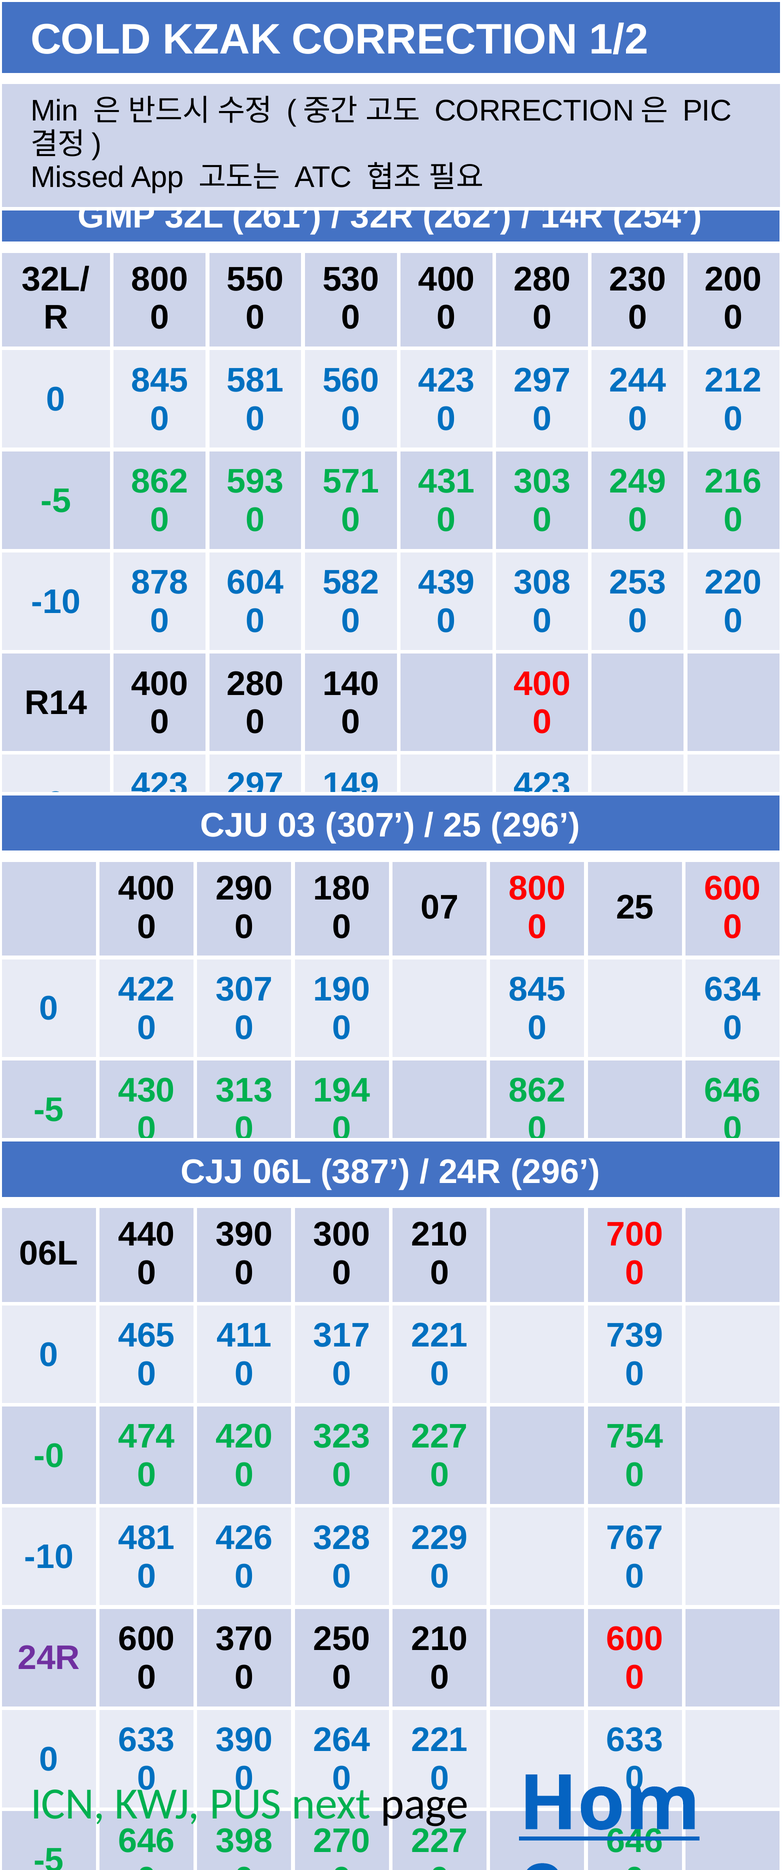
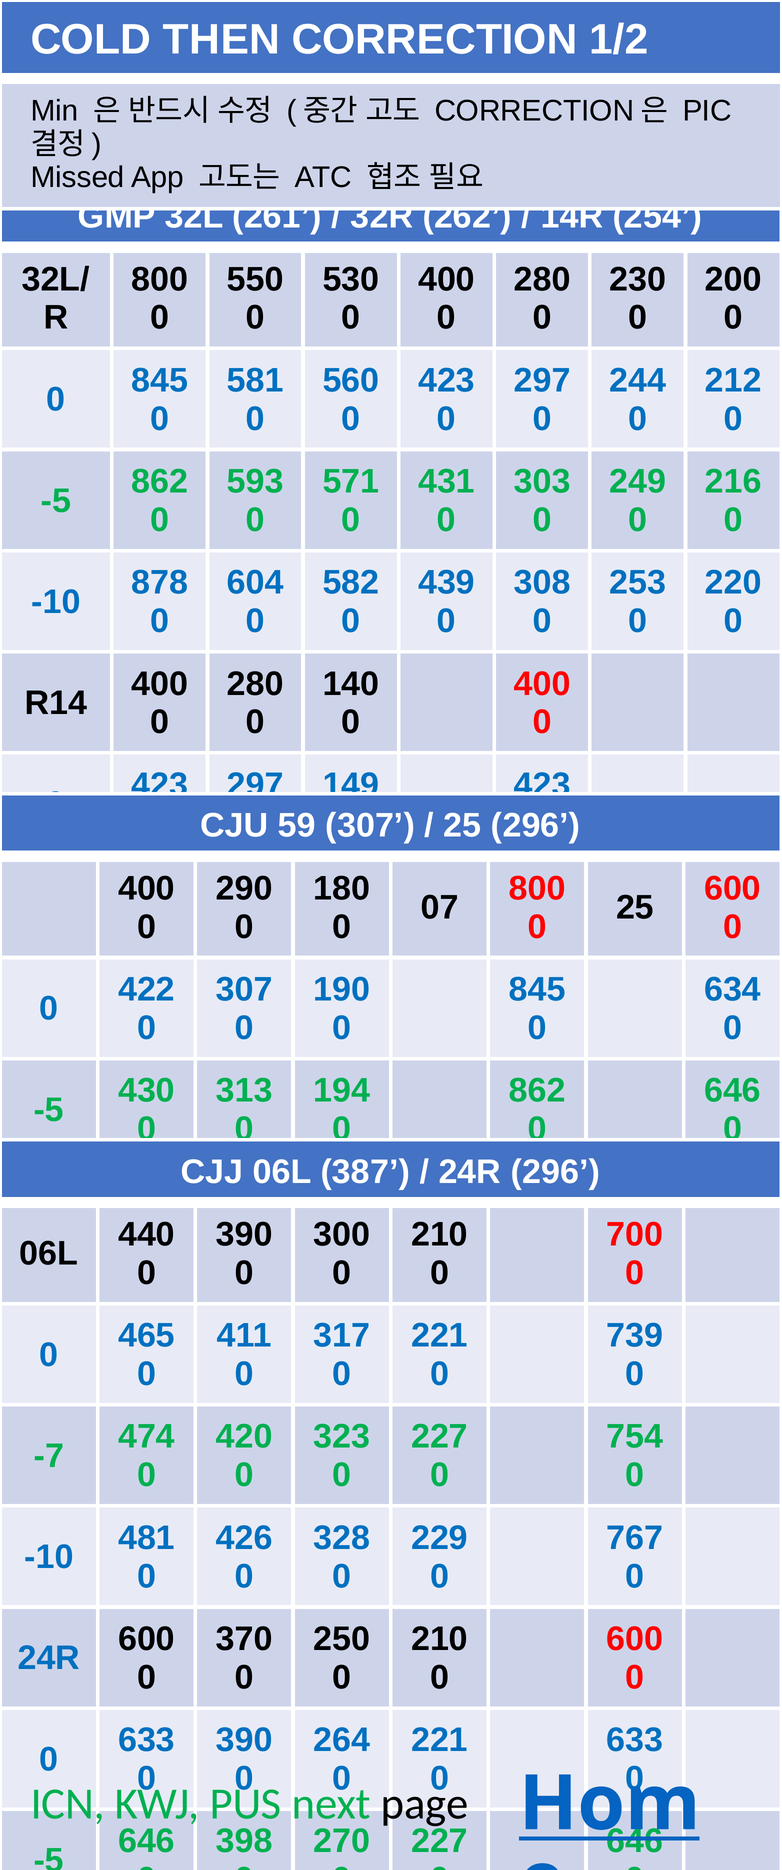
KZAK: KZAK -> THEN
03: 03 -> 59
-0: -0 -> -7
24R at (49, 1659) colour: purple -> blue
